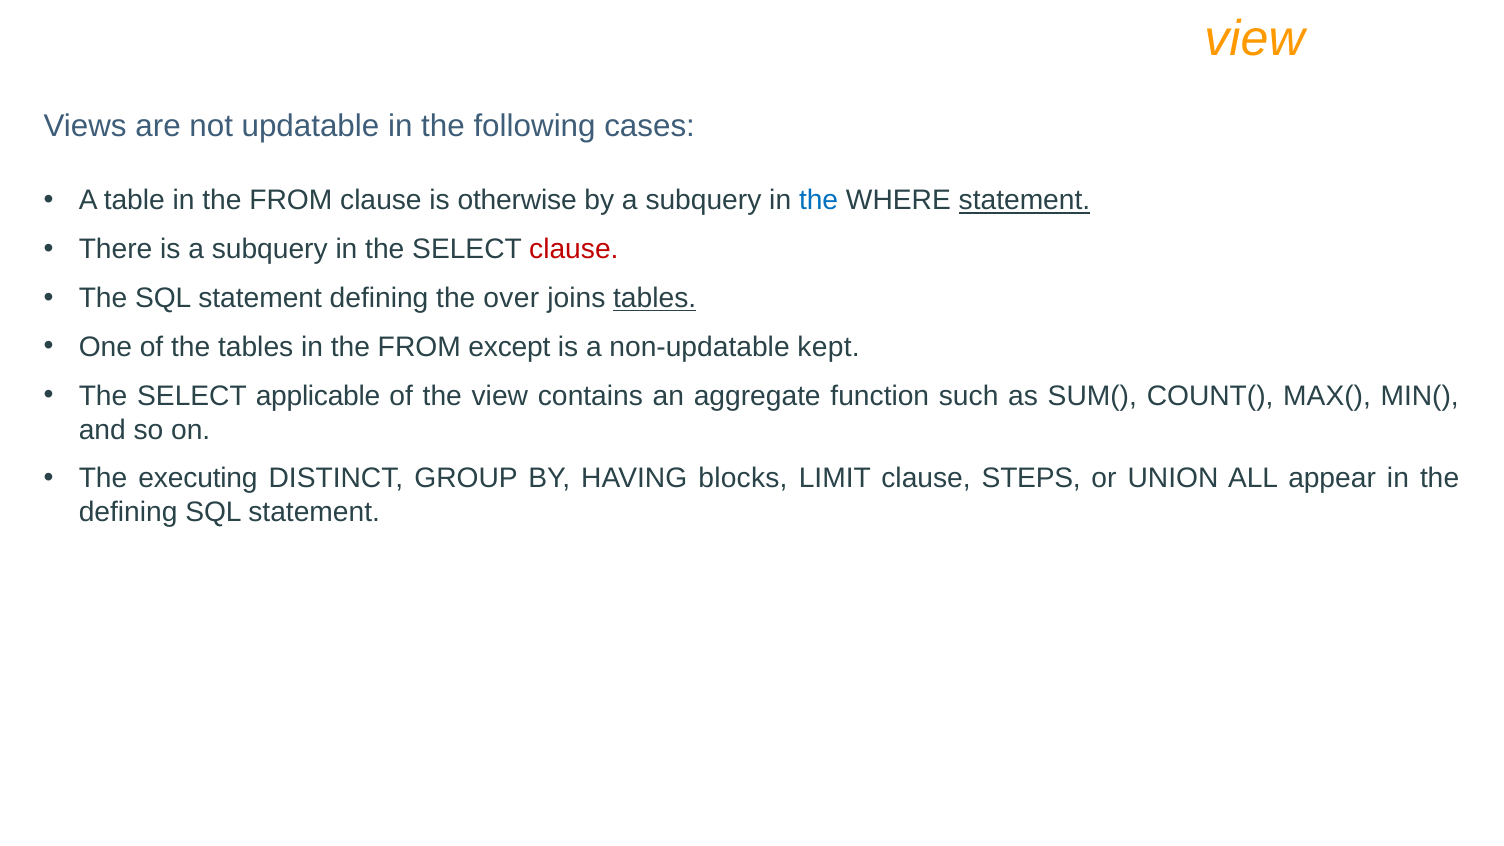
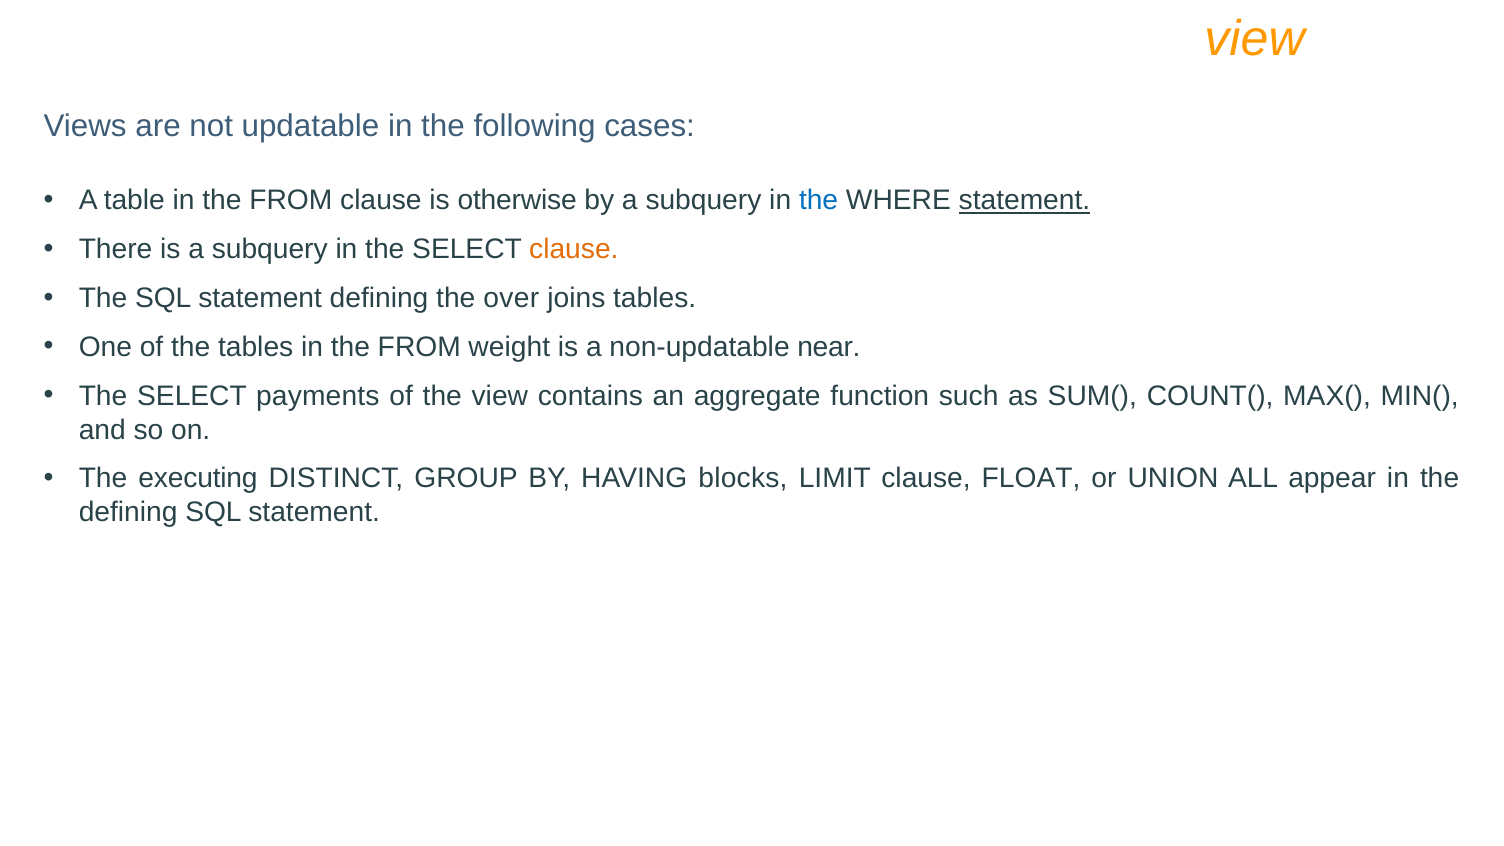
clause at (574, 249) colour: red -> orange
tables at (655, 298) underline: present -> none
except: except -> weight
kept: kept -> near
applicable: applicable -> payments
STEPS: STEPS -> FLOAT
